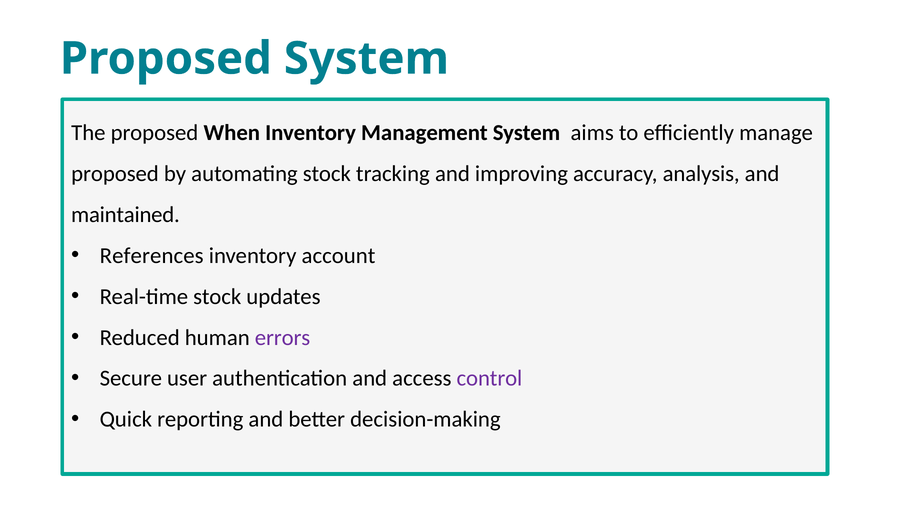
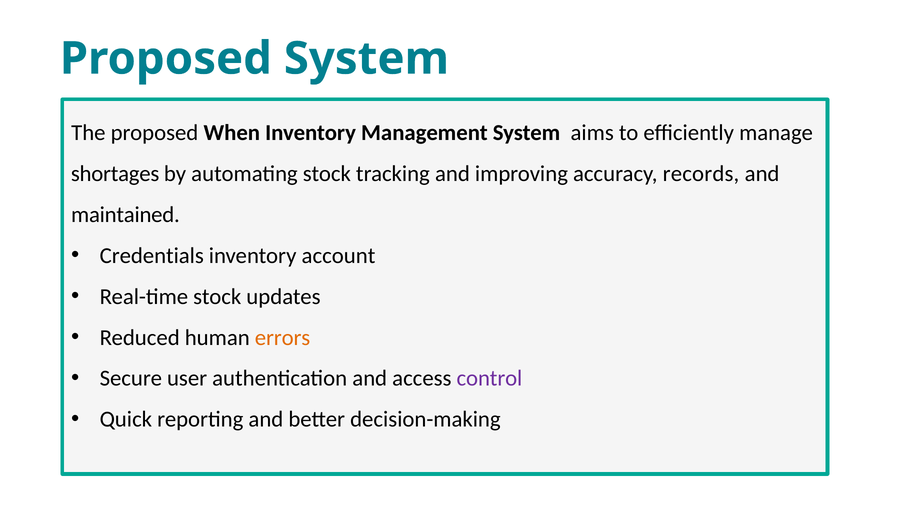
proposed at (115, 174): proposed -> shortages
analysis: analysis -> records
References: References -> Credentials
errors colour: purple -> orange
